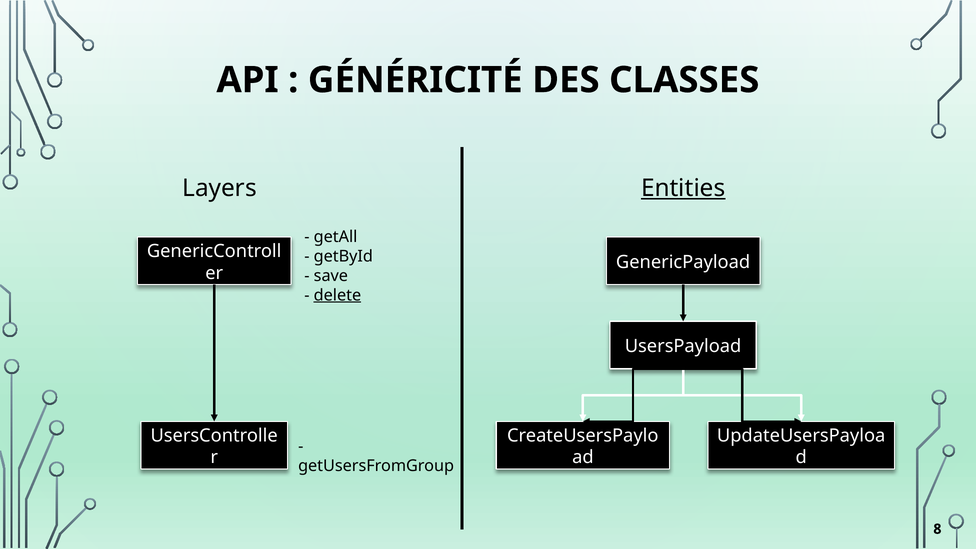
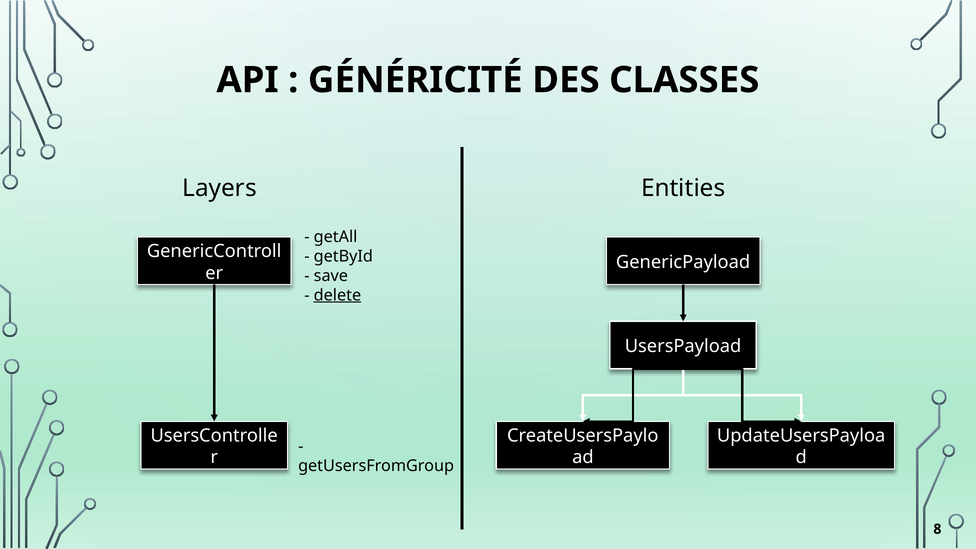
Entities underline: present -> none
